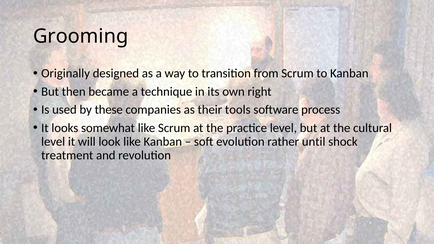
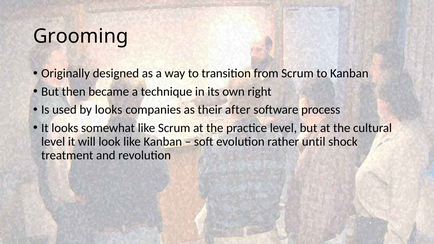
by these: these -> looks
tools: tools -> after
